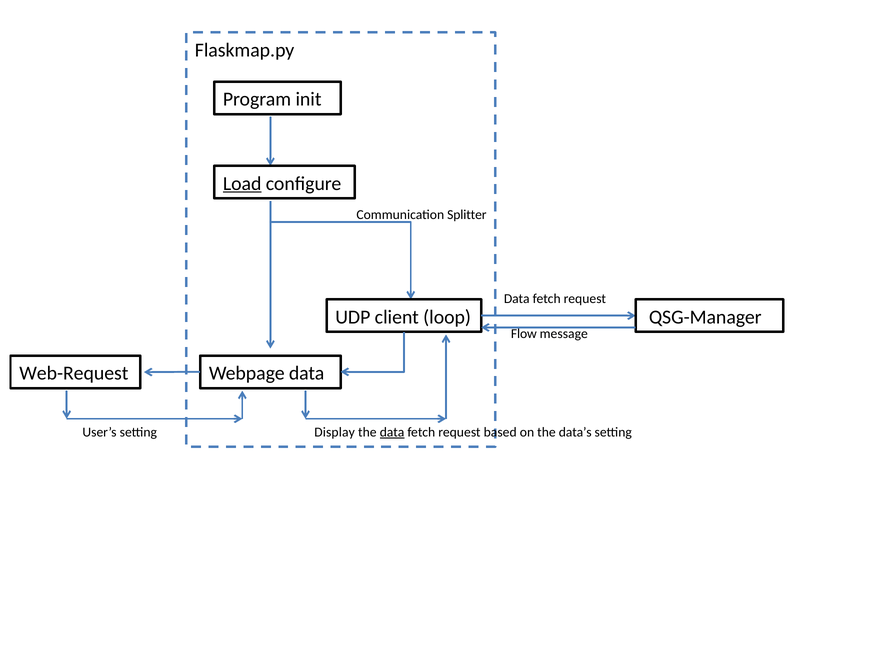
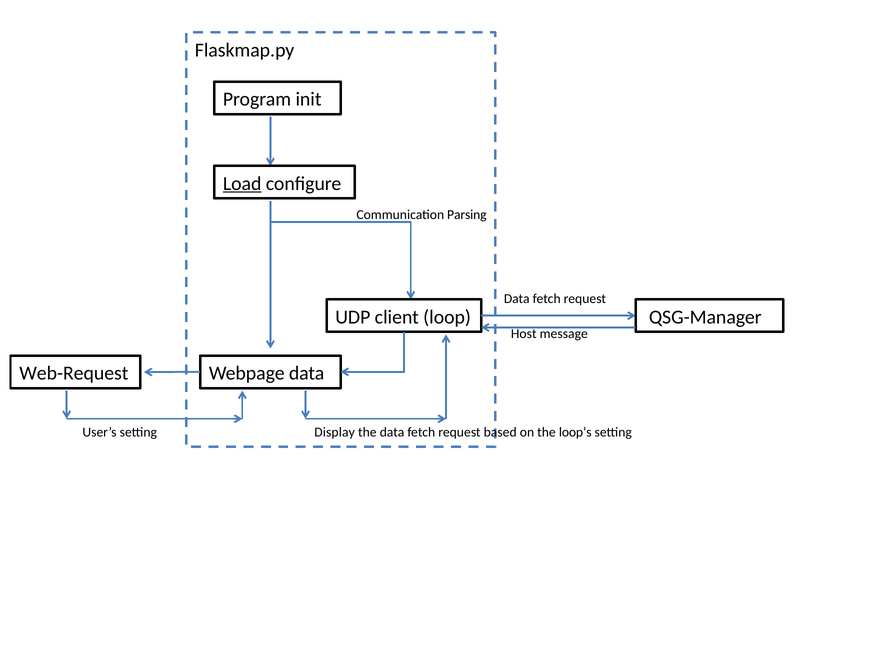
Splitter: Splitter -> Parsing
Flow: Flow -> Host
data at (392, 432) underline: present -> none
data’s: data’s -> loop’s
